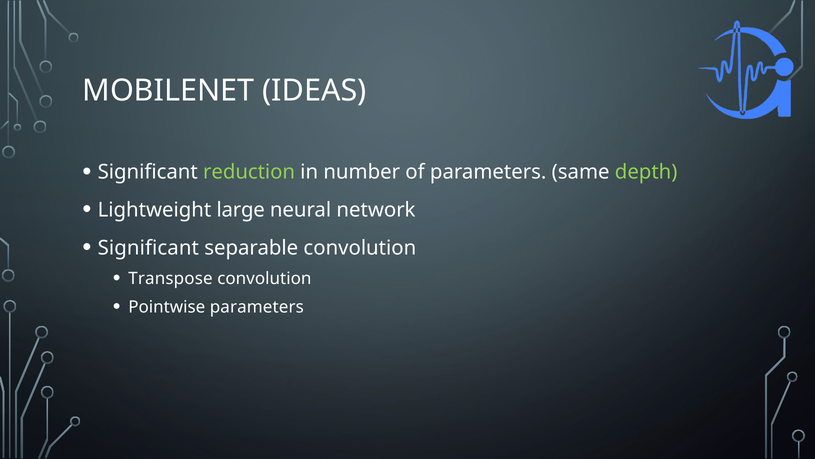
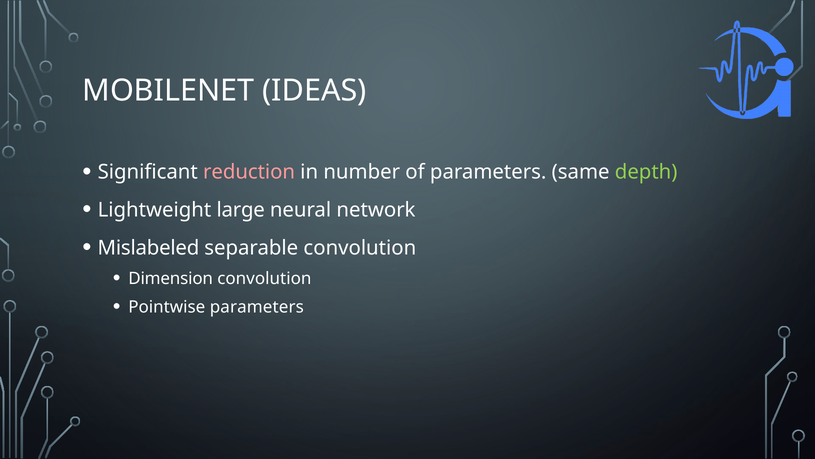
reduction colour: light green -> pink
Significant at (148, 248): Significant -> Mislabeled
Transpose: Transpose -> Dimension
